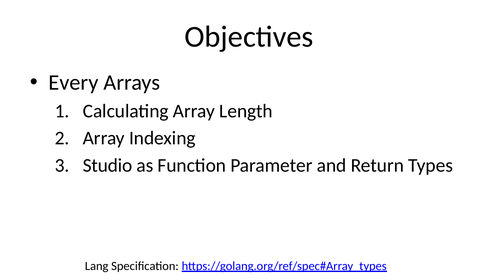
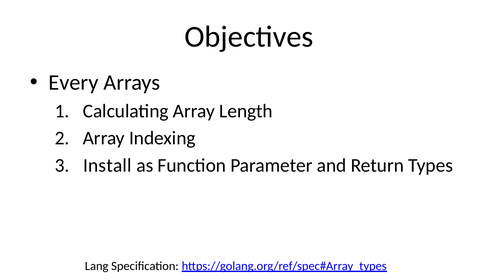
Studio: Studio -> Install
